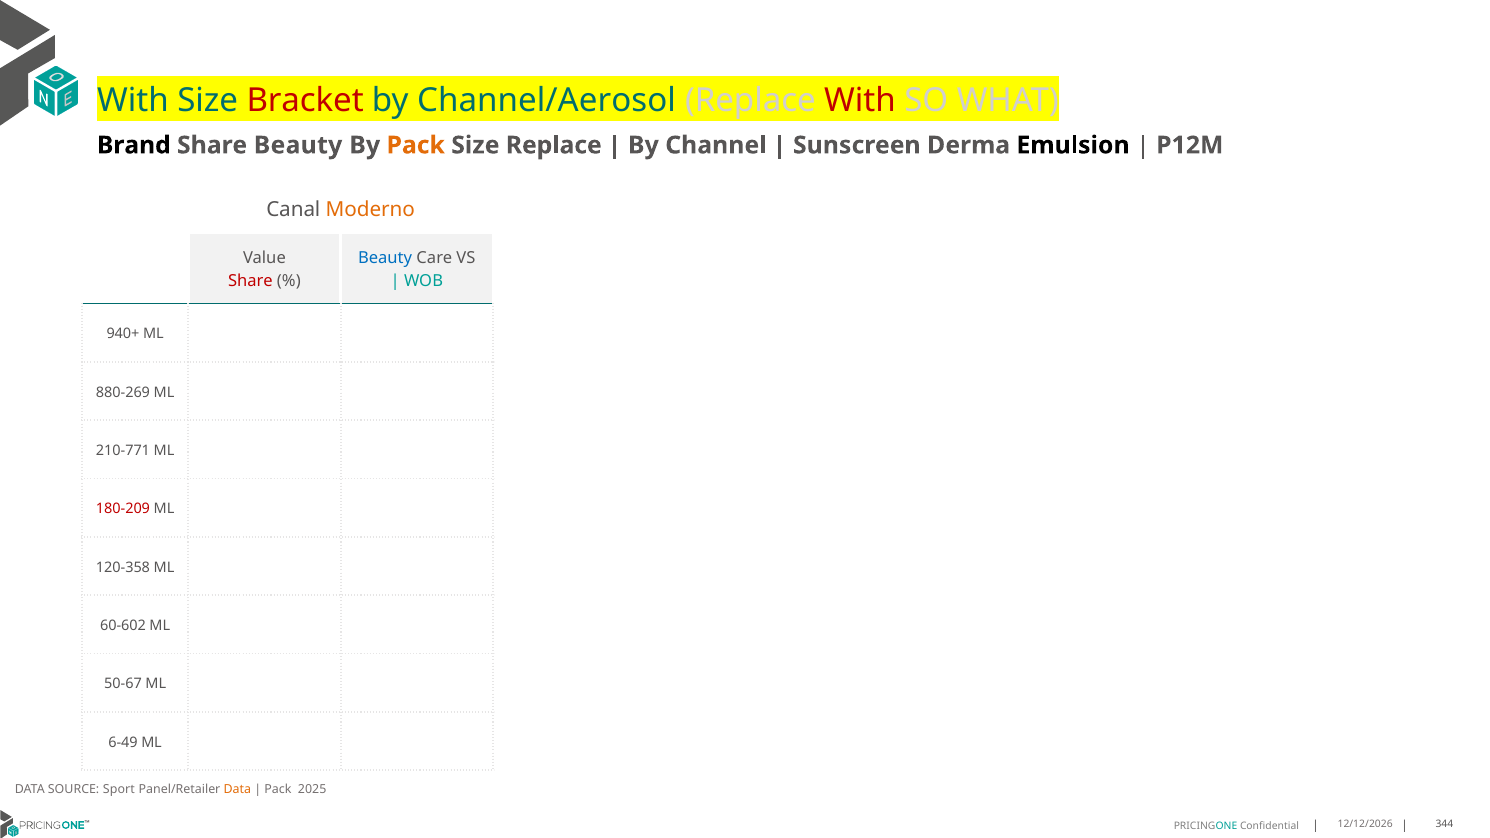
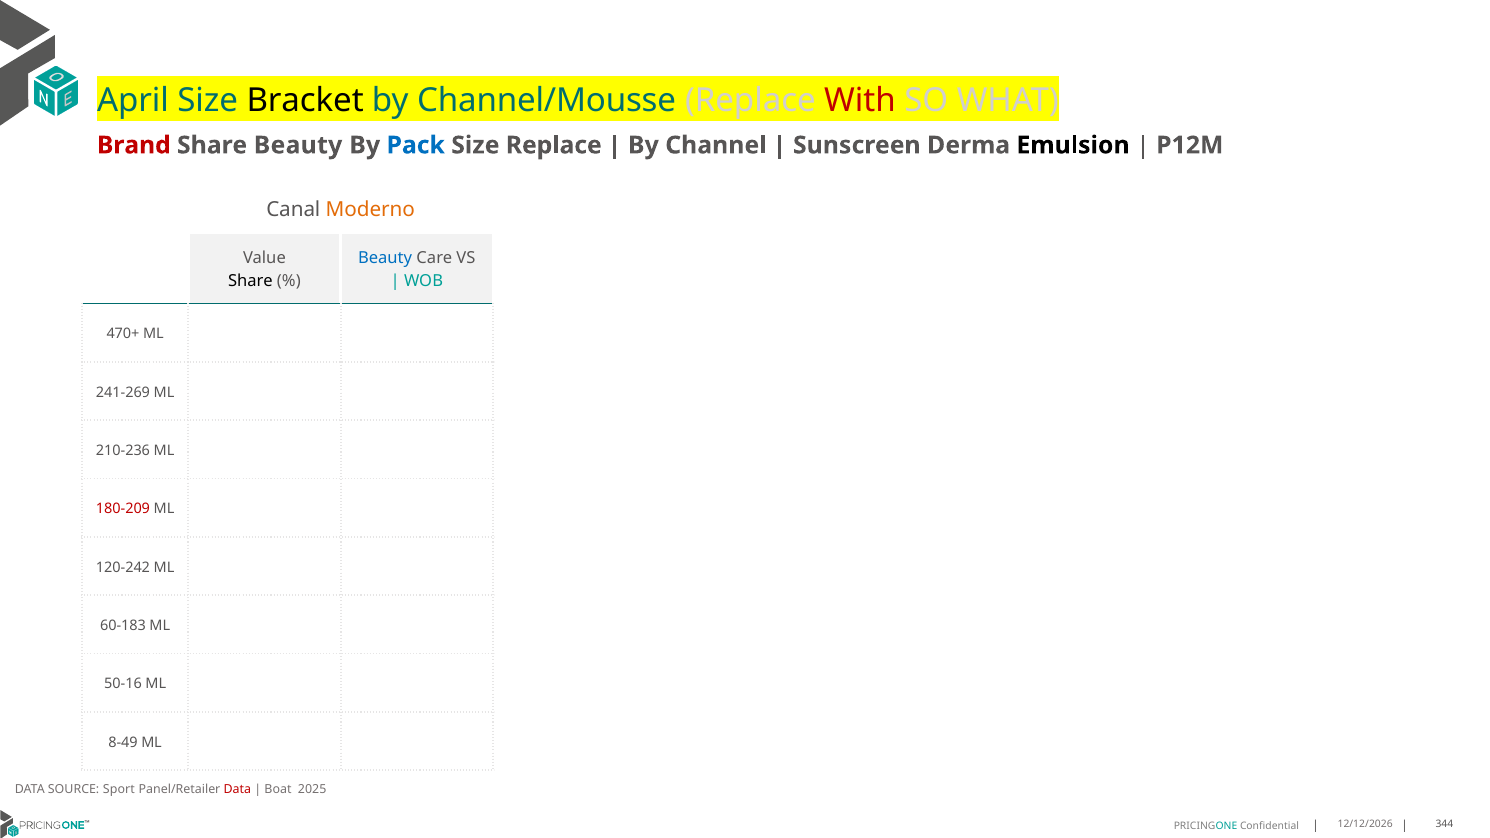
With at (133, 100): With -> April
Bracket colour: red -> black
Channel/Aerosol: Channel/Aerosol -> Channel/Mousse
Brand colour: black -> red
Pack at (416, 145) colour: orange -> blue
Share at (250, 281) colour: red -> black
940+: 940+ -> 470+
880-269: 880-269 -> 241-269
210-771: 210-771 -> 210-236
120-358: 120-358 -> 120-242
60-602: 60-602 -> 60-183
50-67: 50-67 -> 50-16
6-49: 6-49 -> 8-49
Data at (237, 789) colour: orange -> red
Pack at (278, 789): Pack -> Boat
